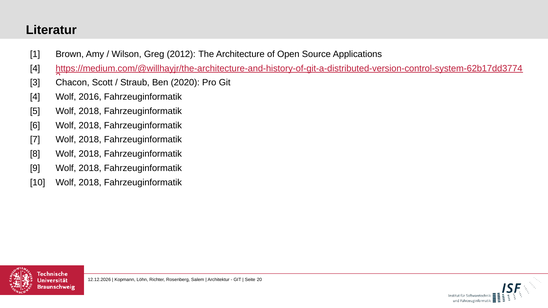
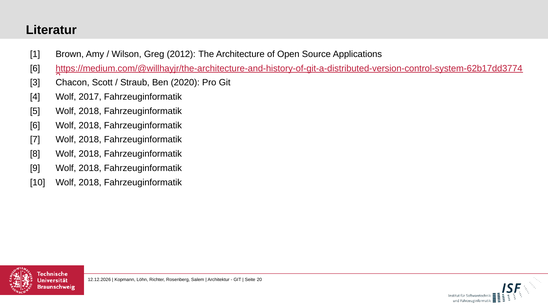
4 at (35, 68): 4 -> 6
2016: 2016 -> 2017
